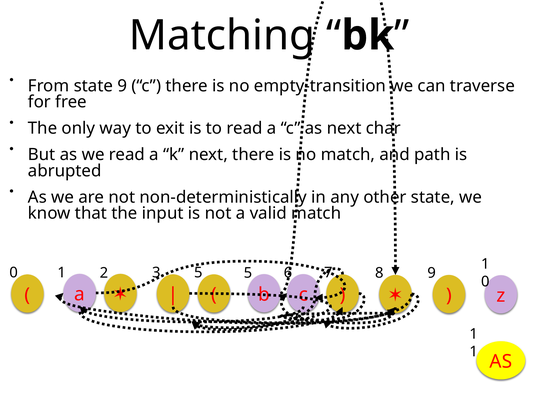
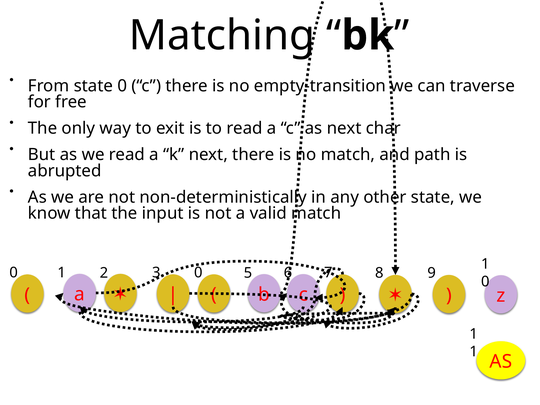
state 9: 9 -> 0
3 5: 5 -> 0
